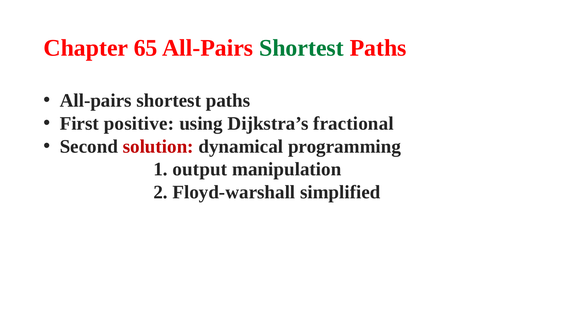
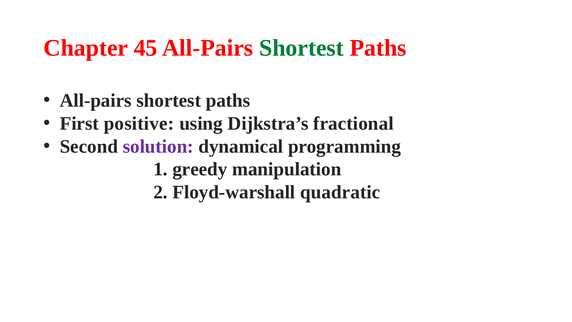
65: 65 -> 45
solution colour: red -> purple
output: output -> greedy
simplified: simplified -> quadratic
